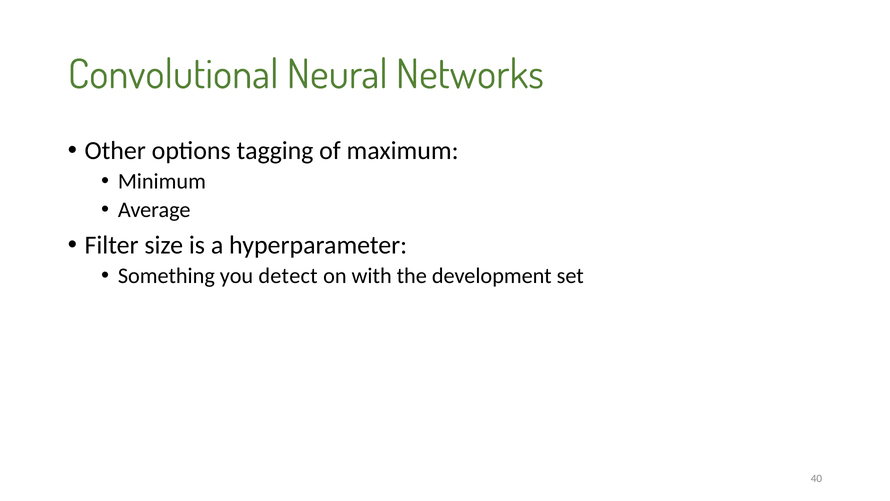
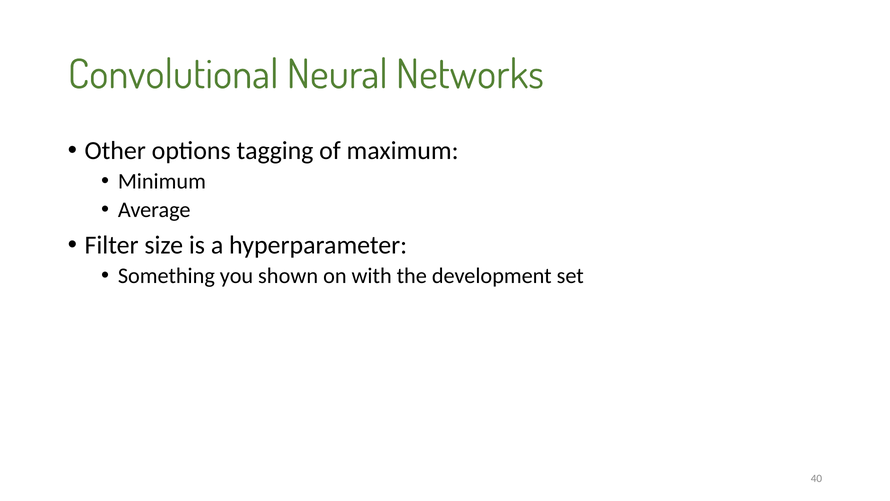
detect: detect -> shown
